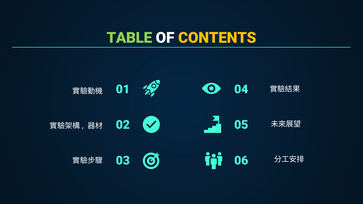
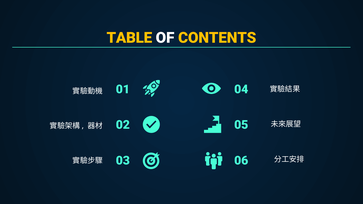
TABLE colour: light green -> yellow
